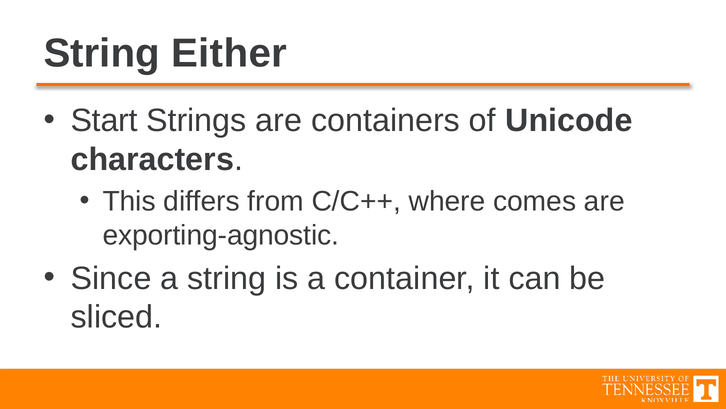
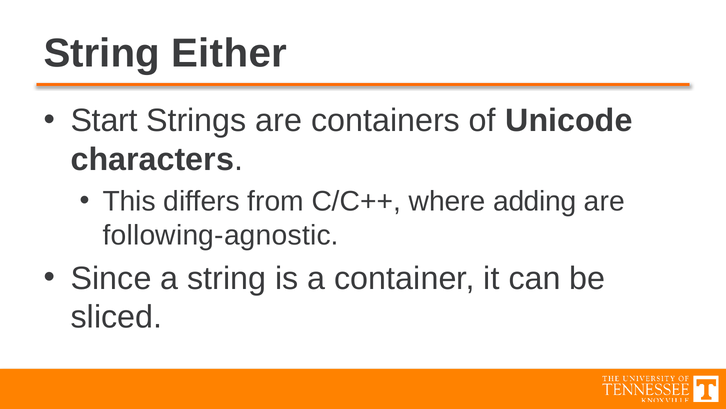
comes: comes -> adding
exporting-agnostic: exporting-agnostic -> following-agnostic
